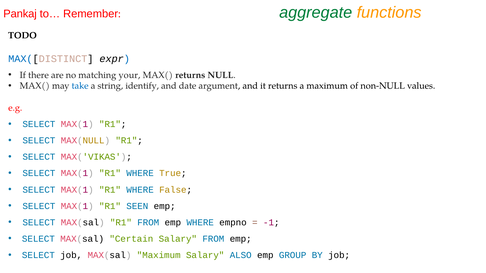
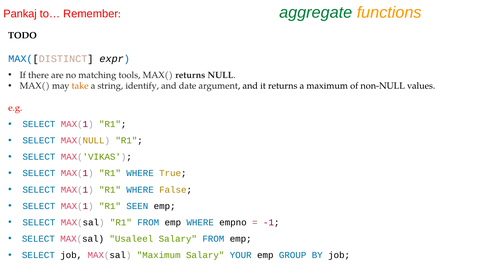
your: your -> tools
take colour: blue -> orange
Certain: Certain -> Usaleel
ALSO: ALSO -> YOUR
